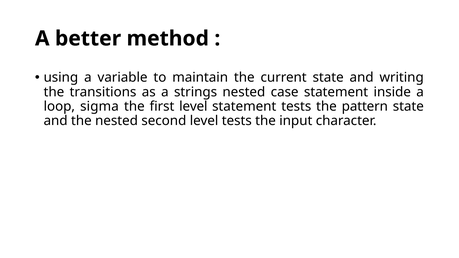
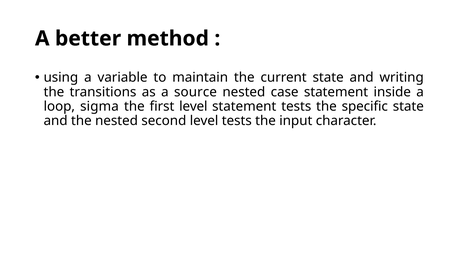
strings: strings -> source
pattern: pattern -> specific
